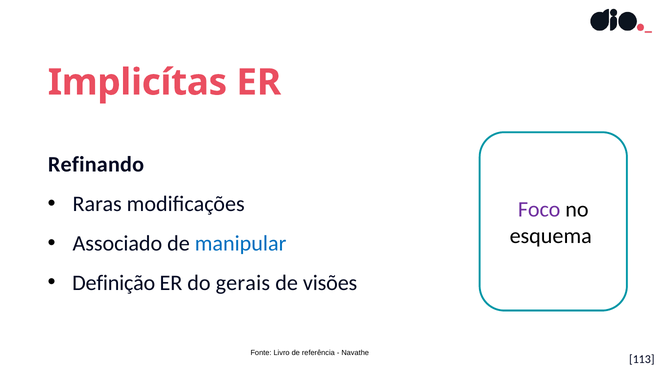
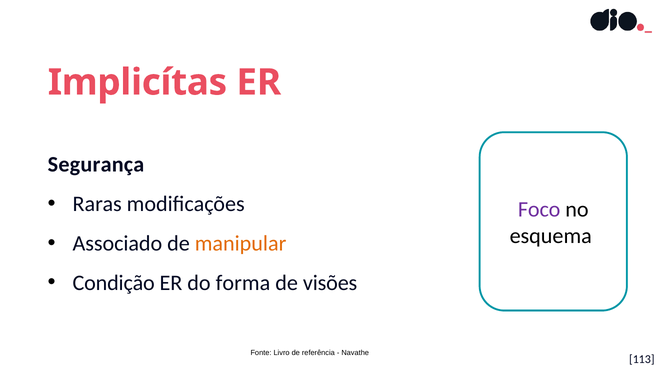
Refinando: Refinando -> Segurança
manipular colour: blue -> orange
Definição: Definição -> Condição
gerais: gerais -> forma
